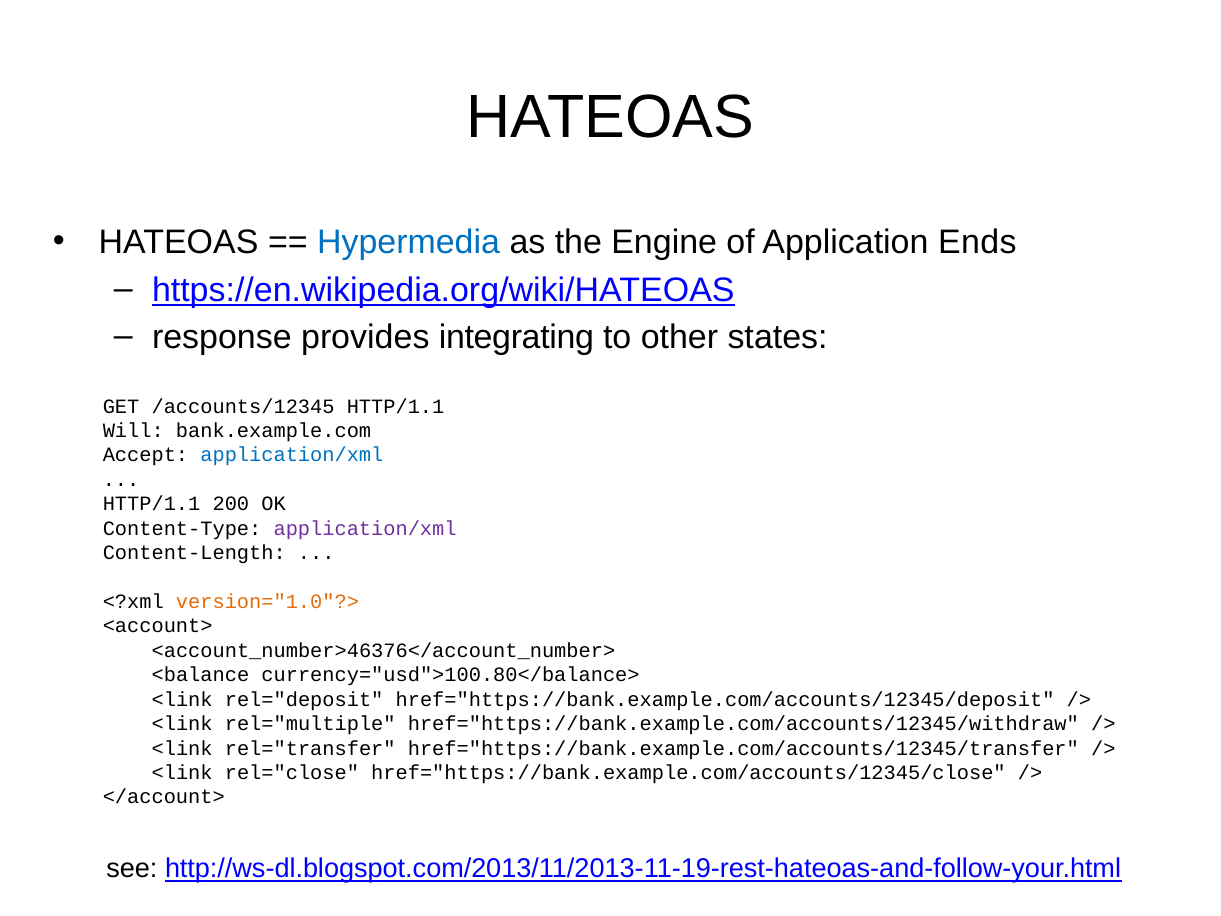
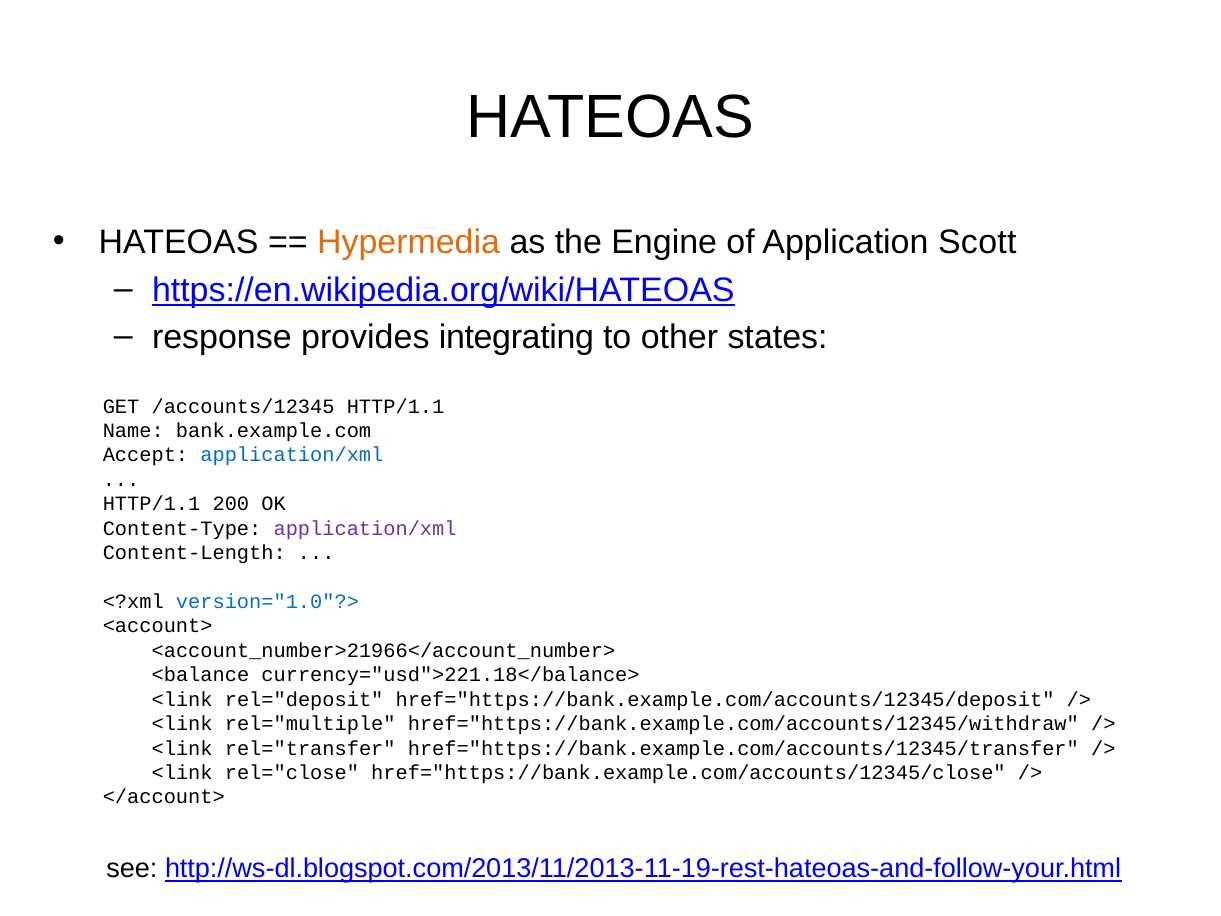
Hypermedia colour: blue -> orange
Ends: Ends -> Scott
Will: Will -> Name
version="1.0"?> colour: orange -> blue
<account_number>46376</account_number>: <account_number>46376</account_number> -> <account_number>21966</account_number>
currency="usd">100.80</balance>: currency="usd">100.80</balance> -> currency="usd">221.18</balance>
